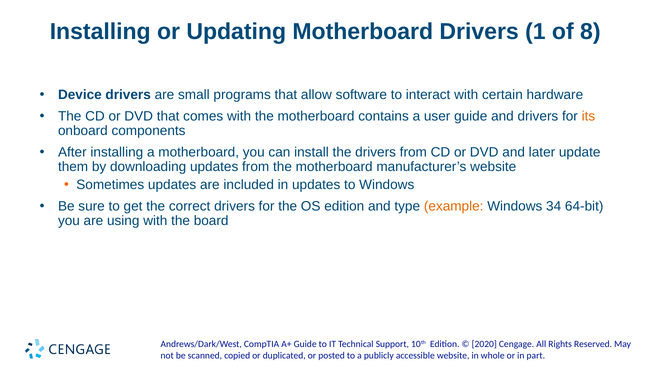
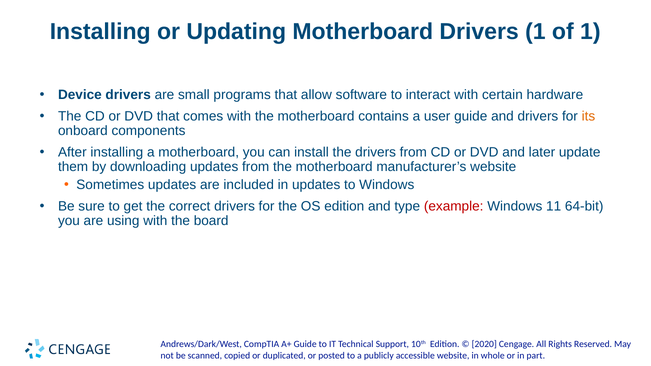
of 8: 8 -> 1
example colour: orange -> red
34: 34 -> 11
